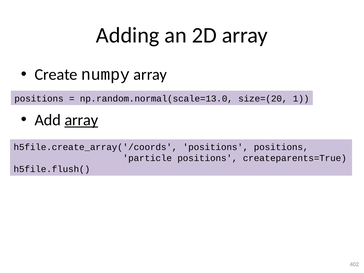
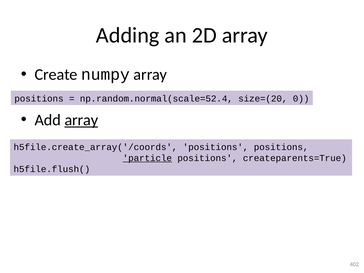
np.random.normal(scale=13.0: np.random.normal(scale=13.0 -> np.random.normal(scale=52.4
1: 1 -> 0
particle underline: none -> present
